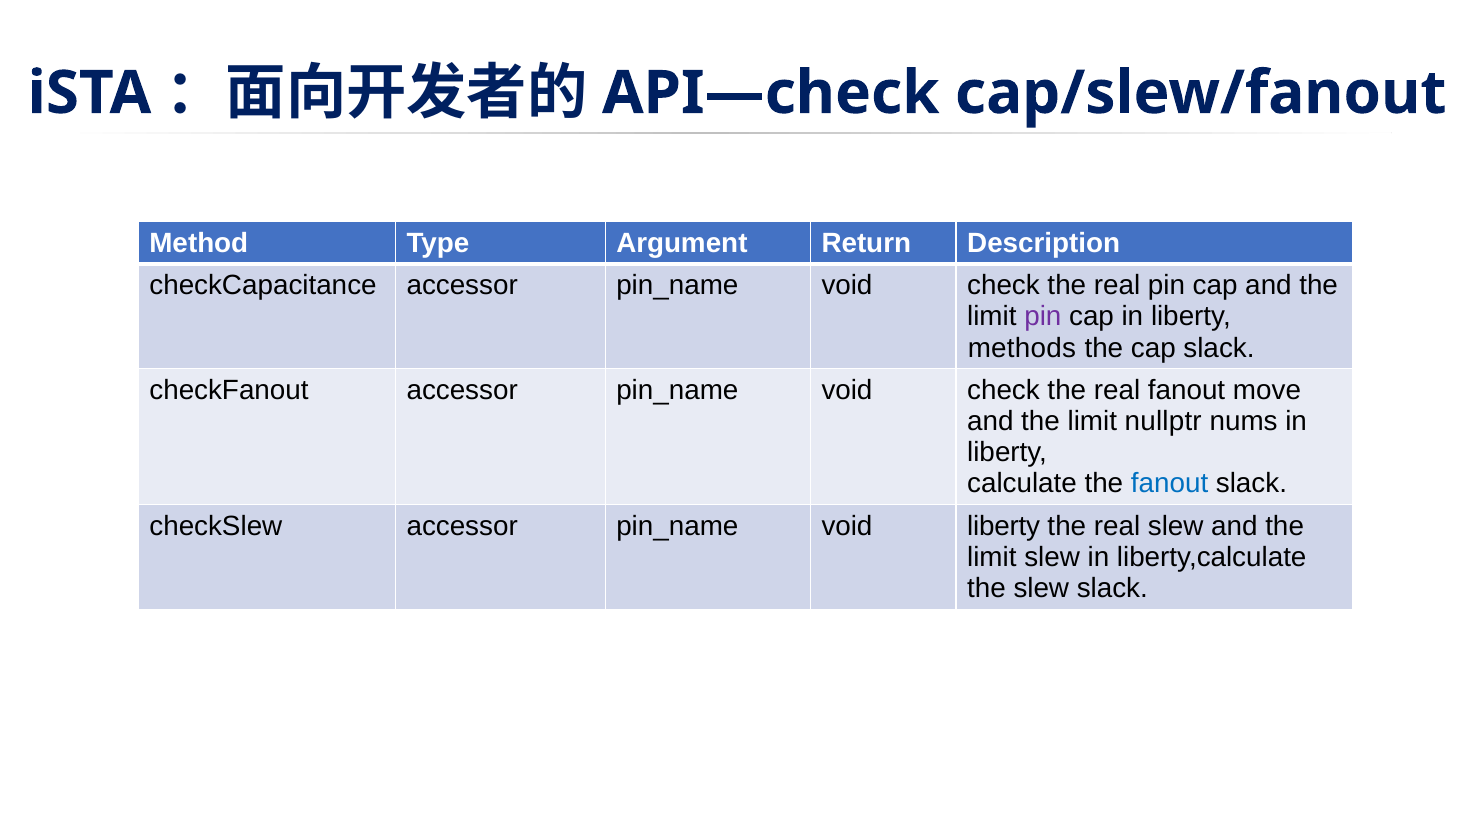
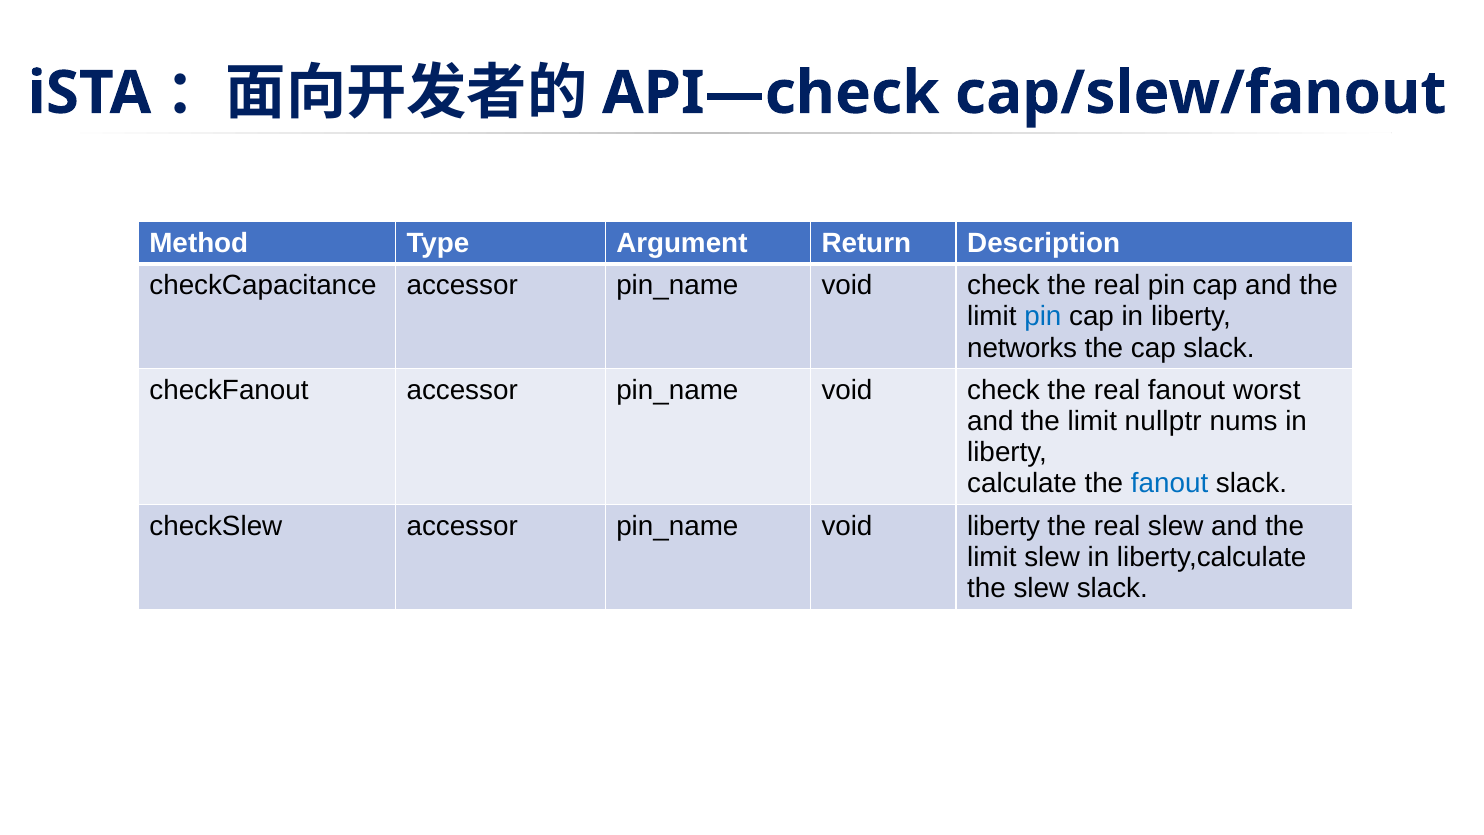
pin at (1043, 317) colour: purple -> blue
methods: methods -> networks
move: move -> worst
